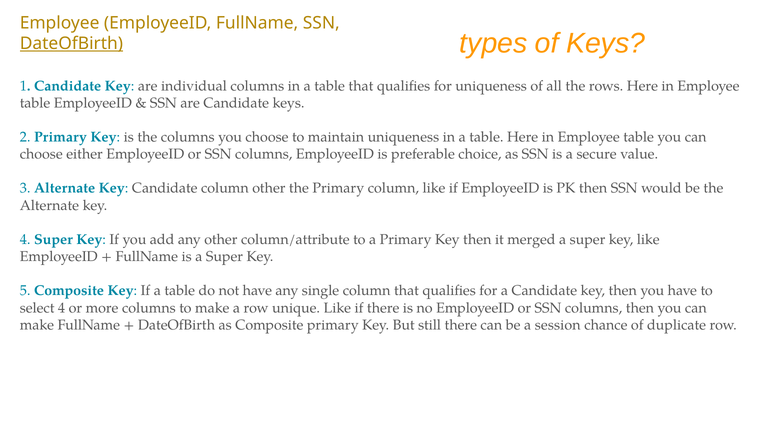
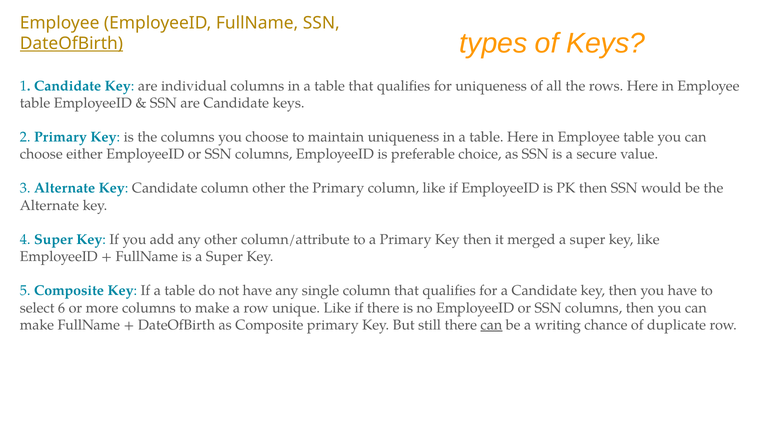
select 4: 4 -> 6
can at (491, 325) underline: none -> present
session: session -> writing
